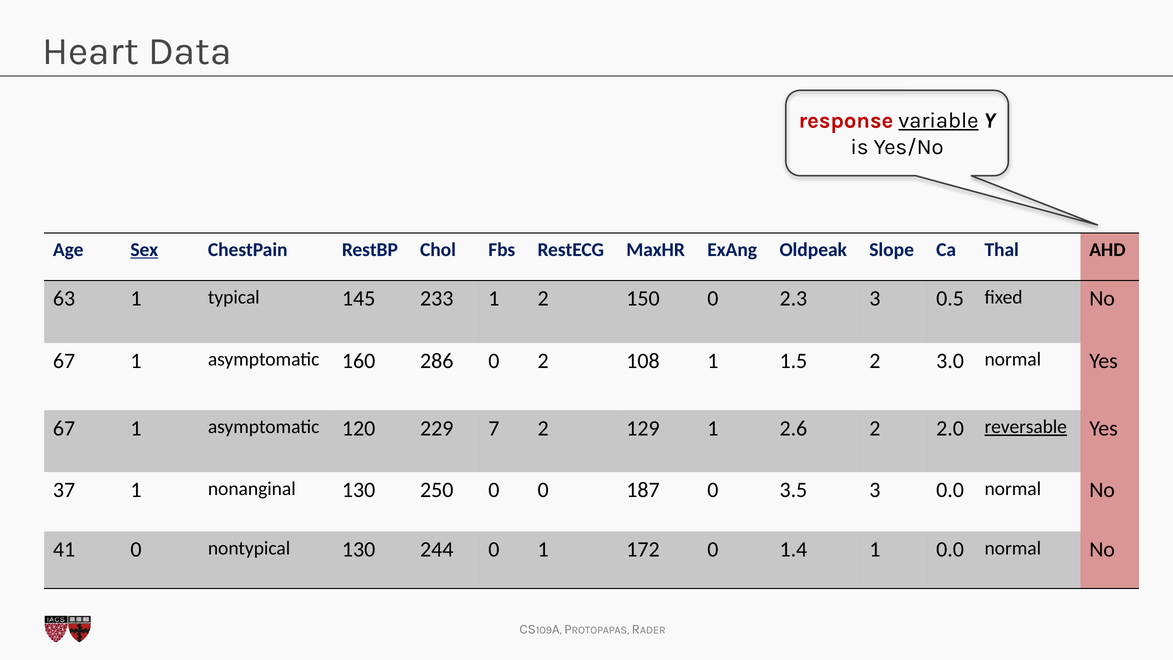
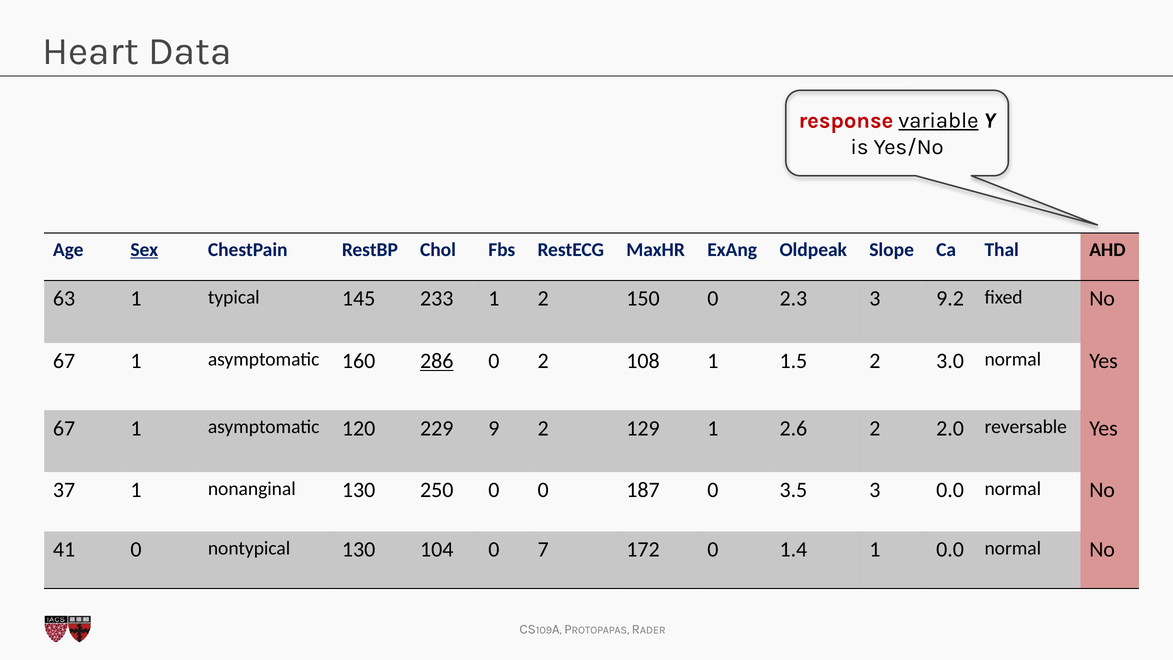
0.5: 0.5 -> 9.2
286 underline: none -> present
7: 7 -> 9
reversable underline: present -> none
244: 244 -> 104
0 1: 1 -> 7
